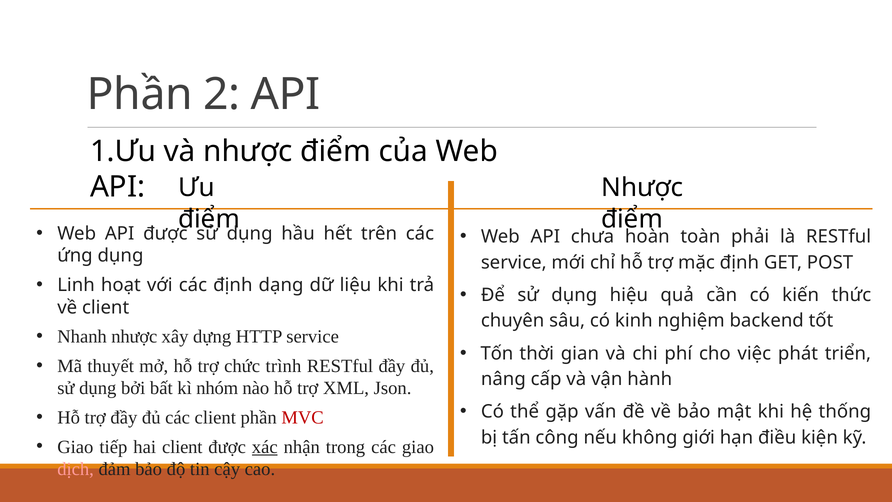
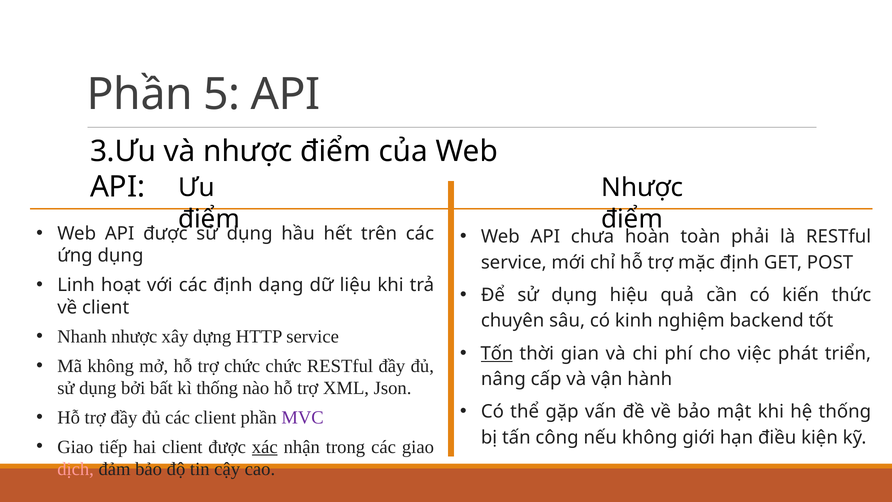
2: 2 -> 5
1.Ưu: 1.Ưu -> 3.Ưu
Tốn underline: none -> present
Mã thuyết: thuyết -> không
chức trình: trình -> chức
kì nhóm: nhóm -> thống
MVC colour: red -> purple
